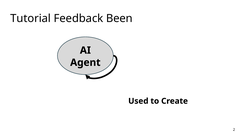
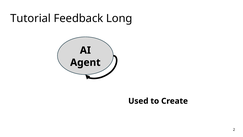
Been: Been -> Long
